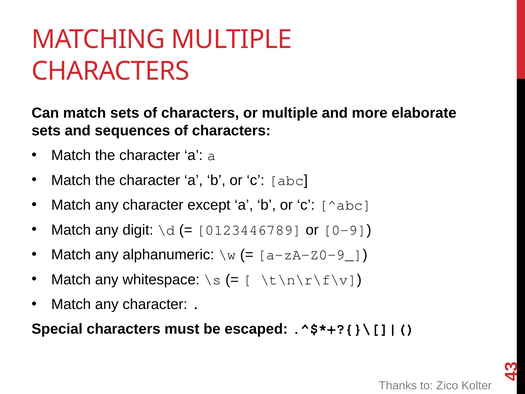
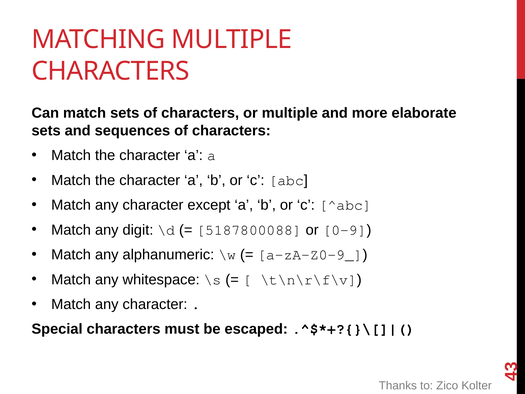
0123446789: 0123446789 -> 5187800088
